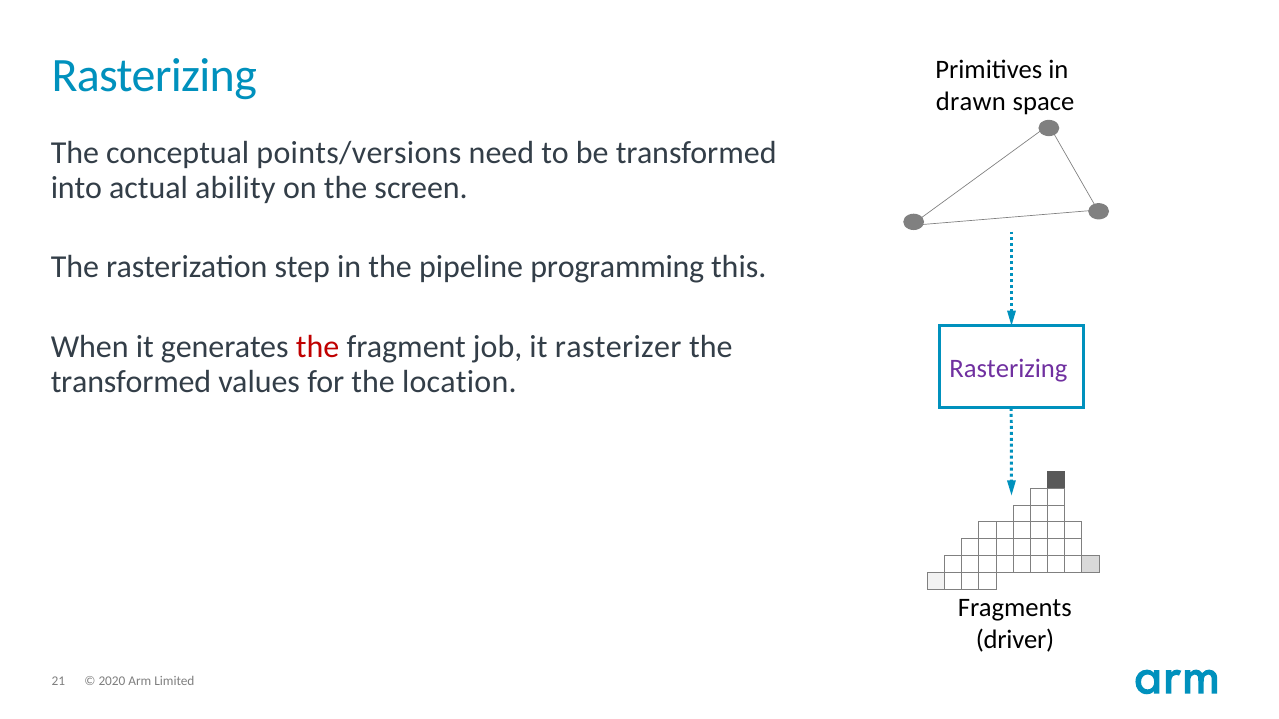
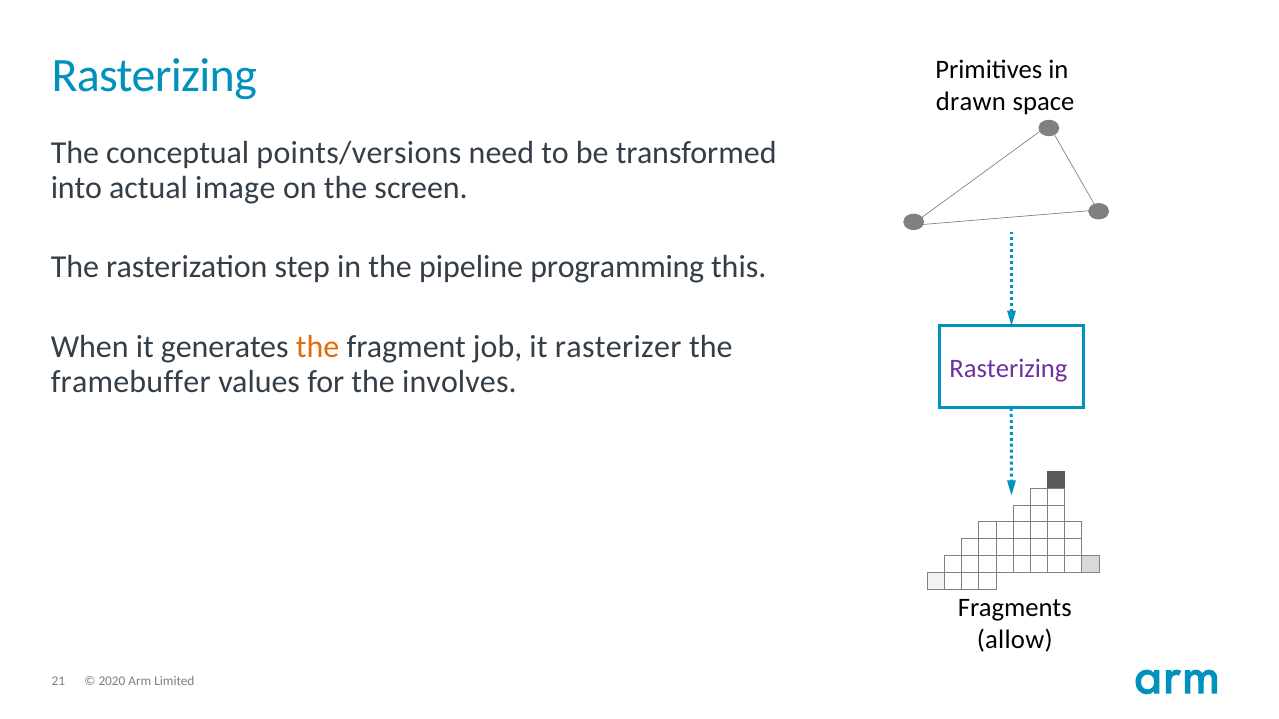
ability: ability -> image
the at (318, 347) colour: red -> orange
transformed at (131, 382): transformed -> framebuffer
location: location -> involves
driver: driver -> allow
